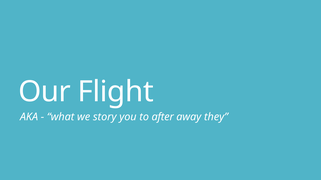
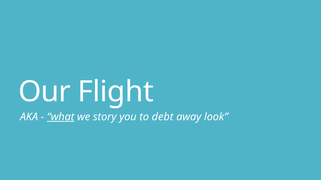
what underline: none -> present
after: after -> debt
they: they -> look
